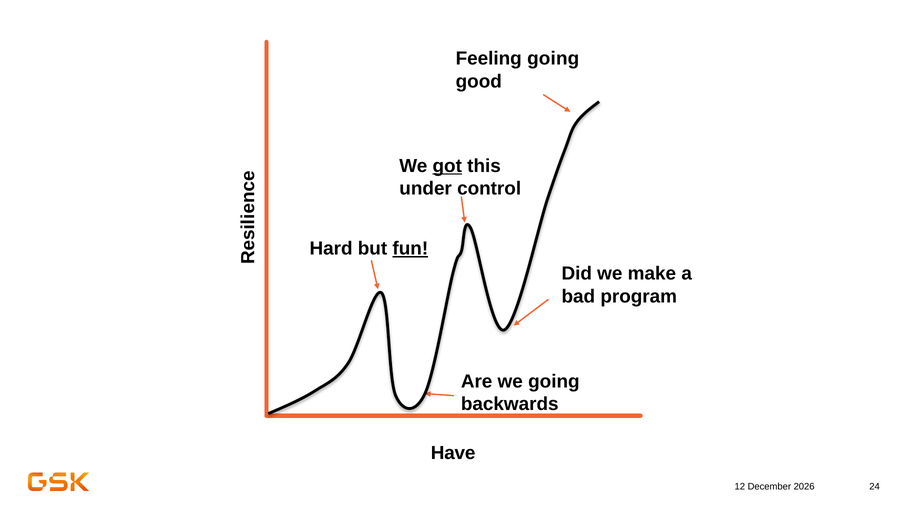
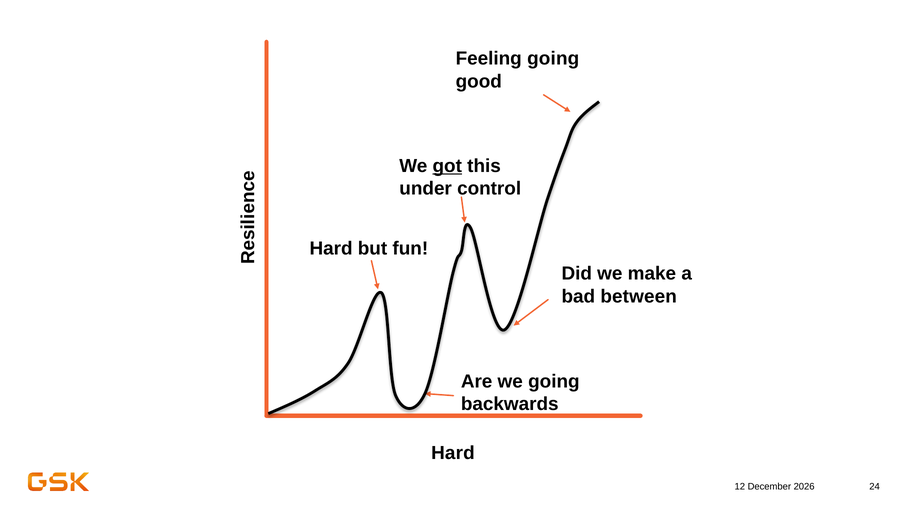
fun underline: present -> none
program: program -> between
Have at (453, 453): Have -> Hard
